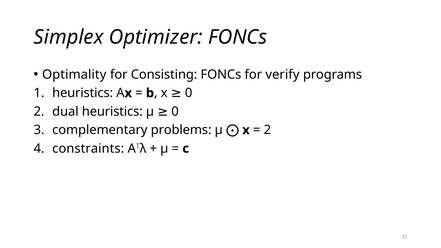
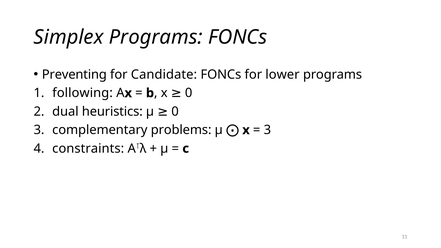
Simplex Optimizer: Optimizer -> Programs
Optimality: Optimality -> Preventing
Consisting: Consisting -> Candidate
verify: verify -> lower
heuristics at (83, 93): heuristics -> following
2 at (267, 130): 2 -> 3
